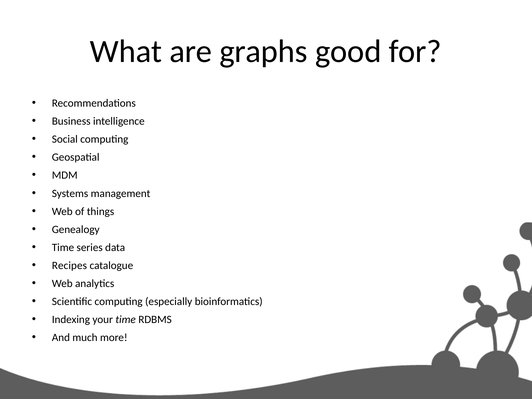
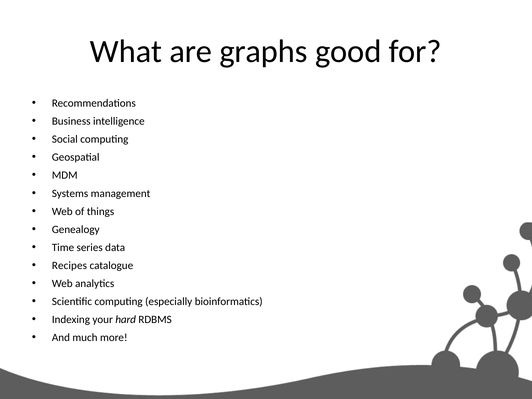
your time: time -> hard
